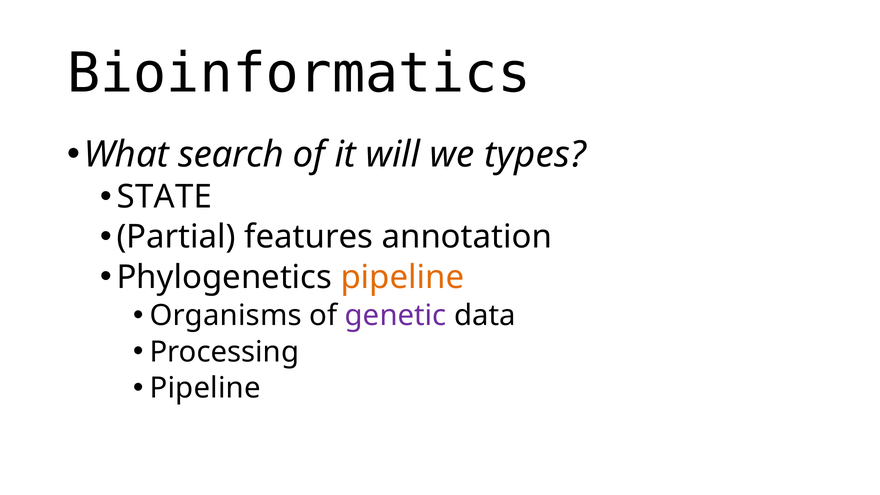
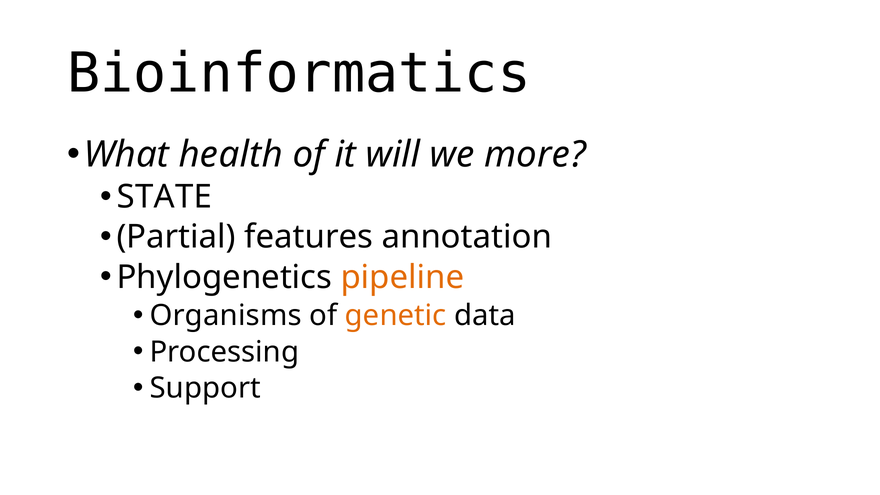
search: search -> health
types: types -> more
genetic colour: purple -> orange
Pipeline at (205, 388): Pipeline -> Support
